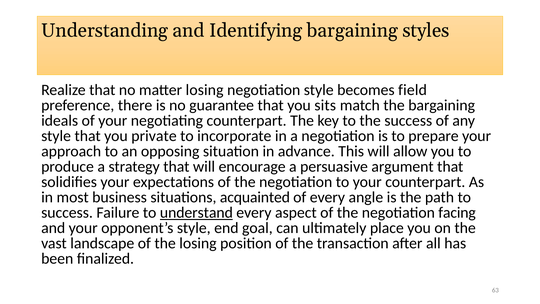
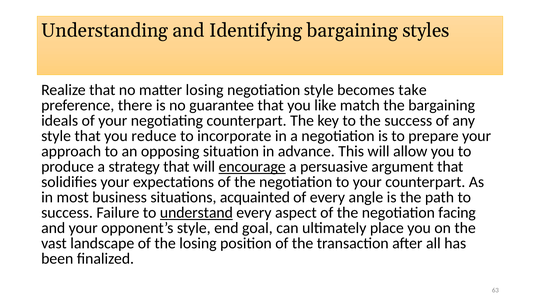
field: field -> take
sits: sits -> like
private: private -> reduce
encourage underline: none -> present
